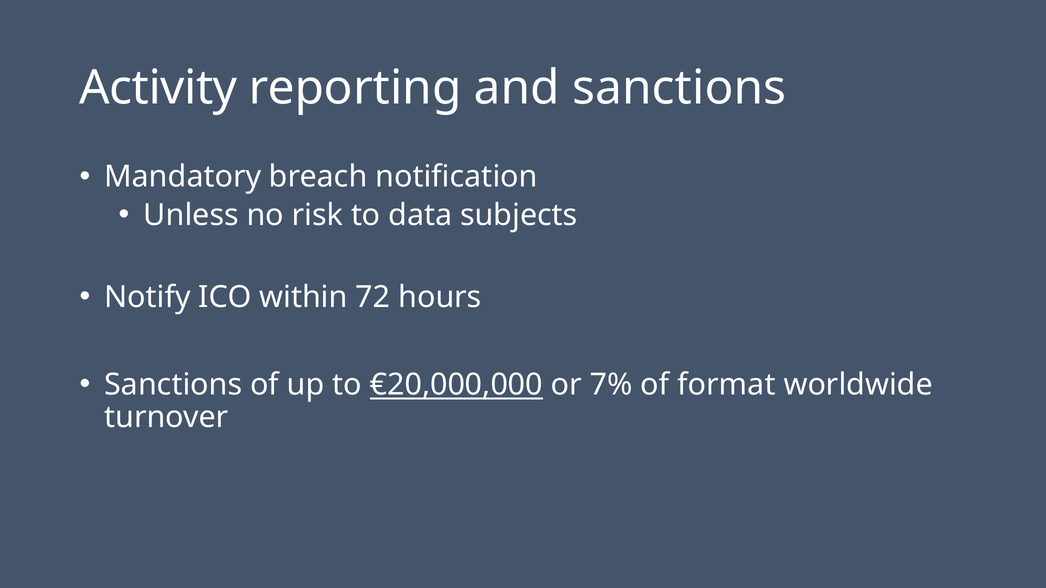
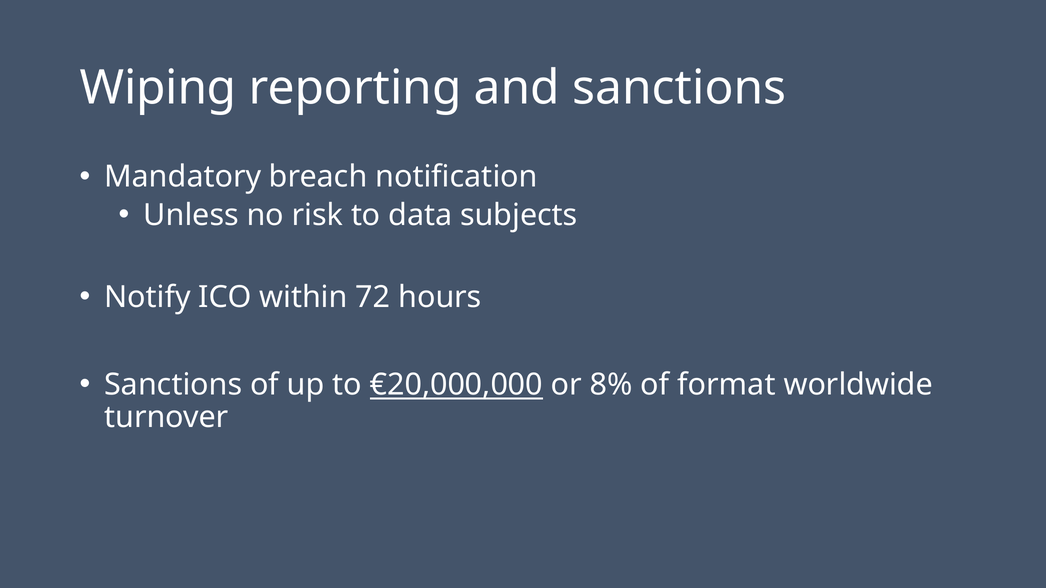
Activity: Activity -> Wiping
7%: 7% -> 8%
